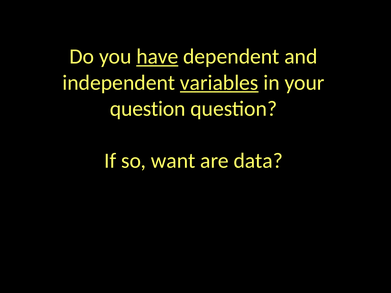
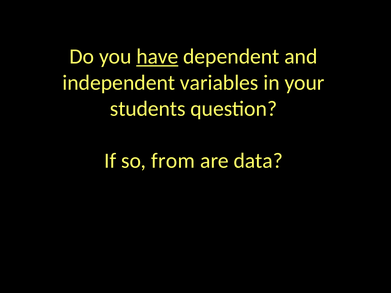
variables underline: present -> none
question at (148, 109): question -> students
want: want -> from
